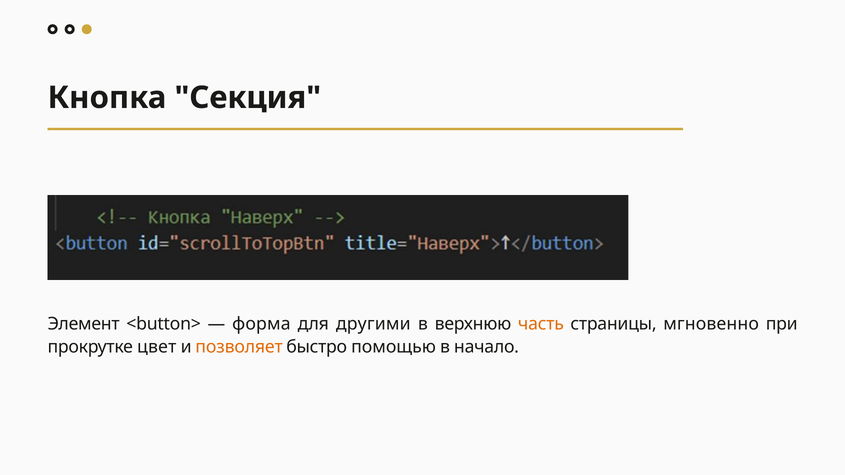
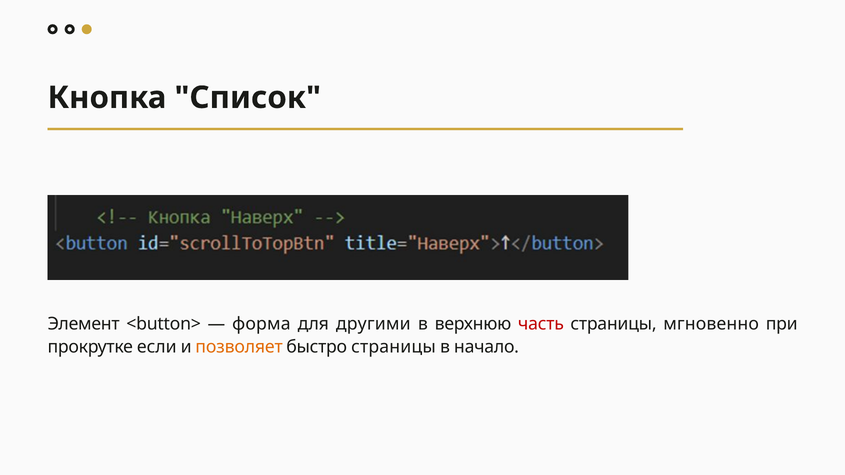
Секция: Секция -> Список
часть colour: orange -> red
цвет: цвет -> если
быстро помощью: помощью -> страницы
